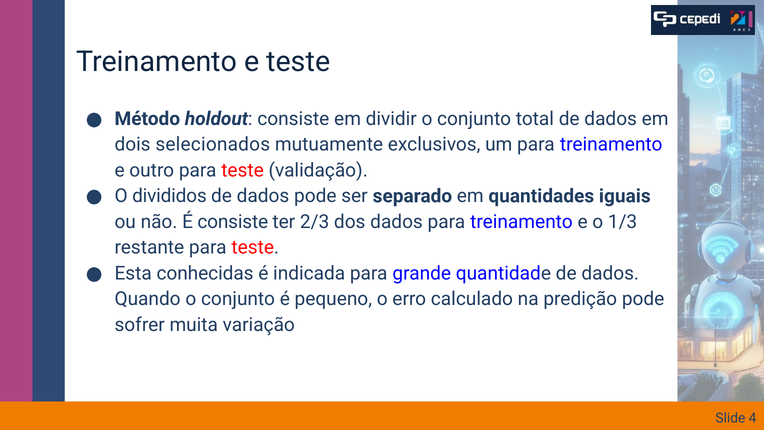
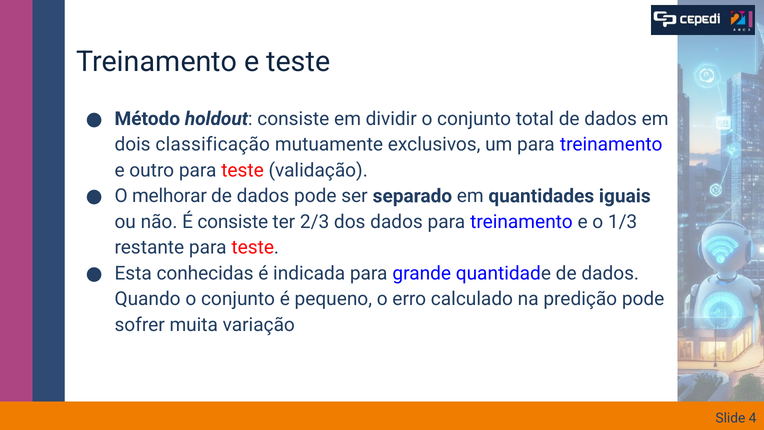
selecionados: selecionados -> classificação
divididos: divididos -> melhorar
